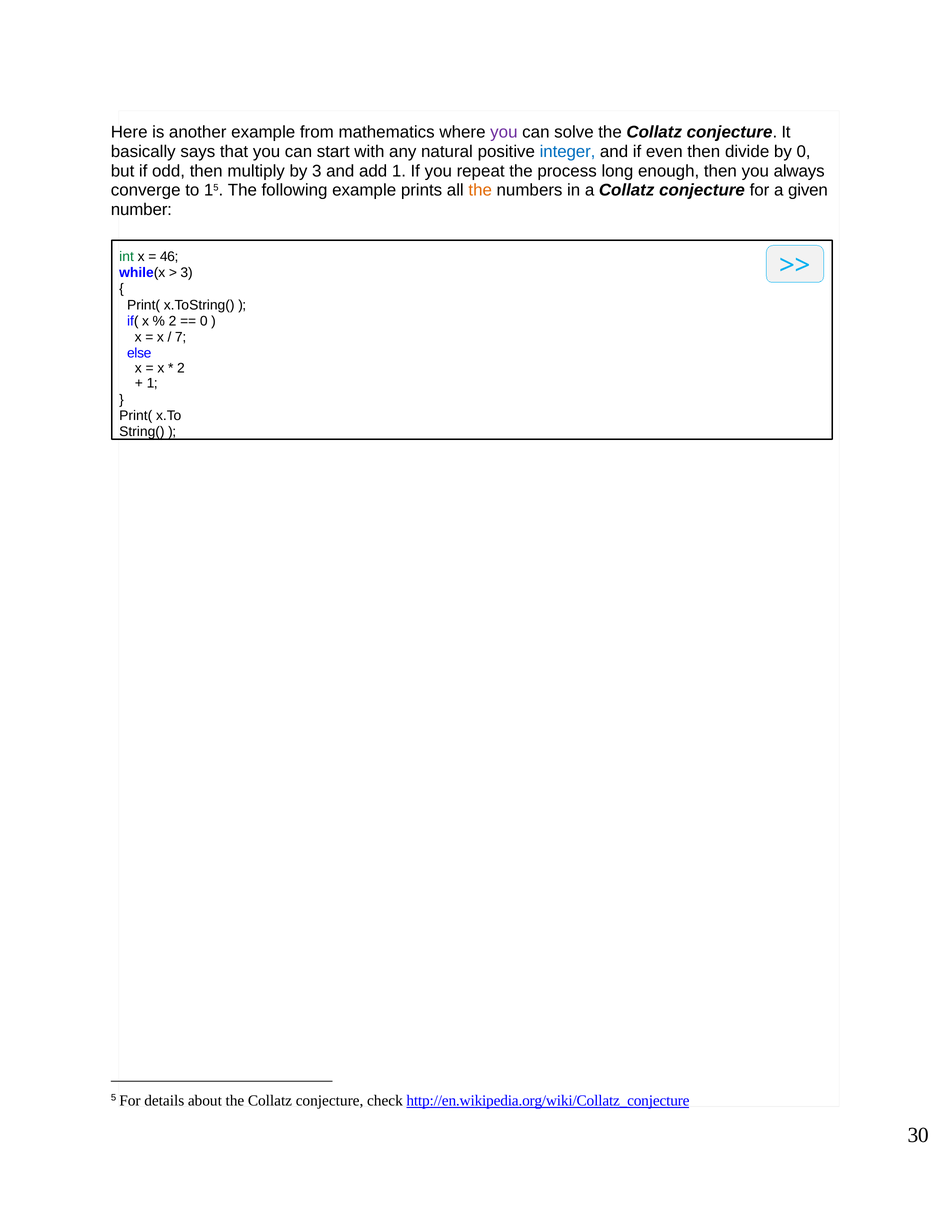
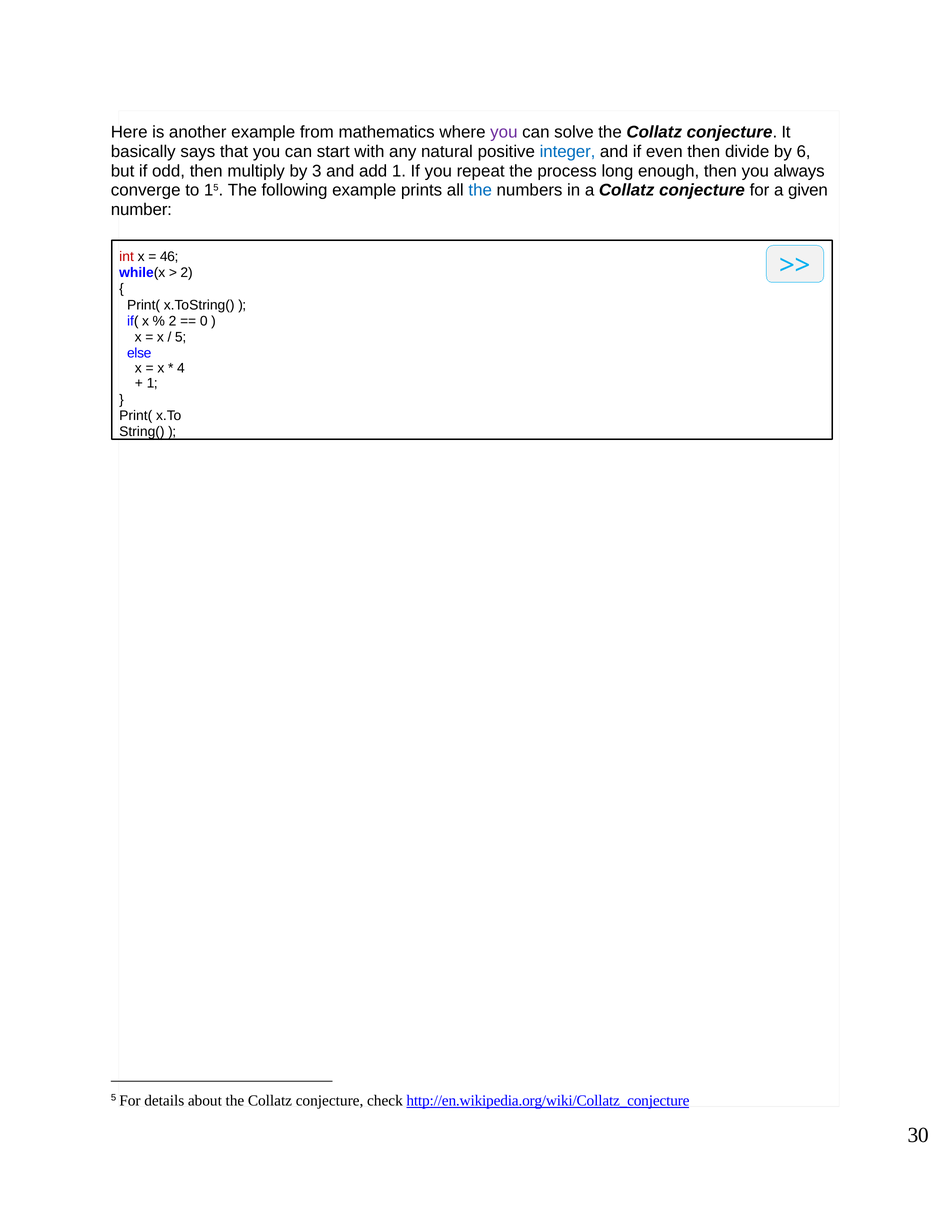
by 0: 0 -> 6
the at (480, 190) colour: orange -> blue
int colour: green -> red
3 at (187, 273): 3 -> 2
7 at (181, 337): 7 -> 5
2 at (181, 368): 2 -> 4
